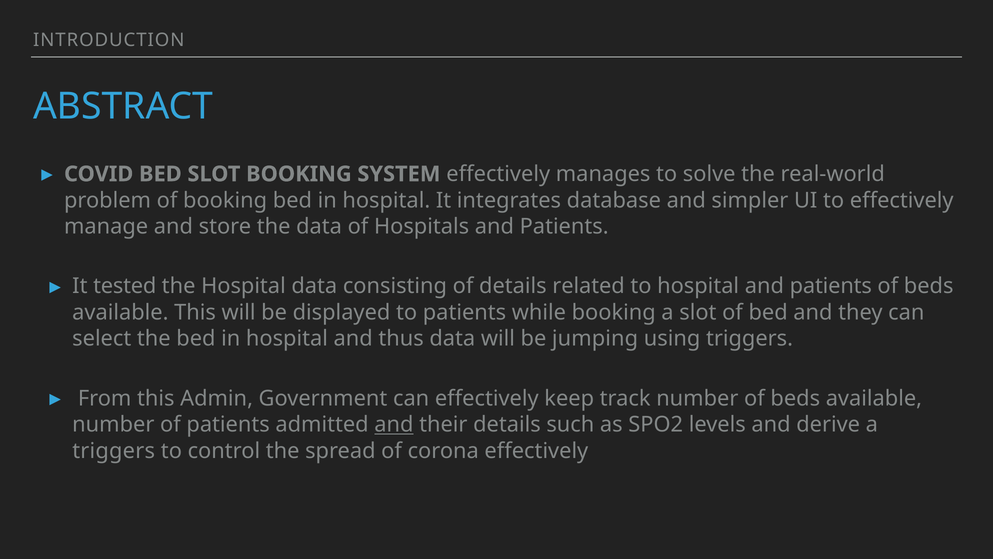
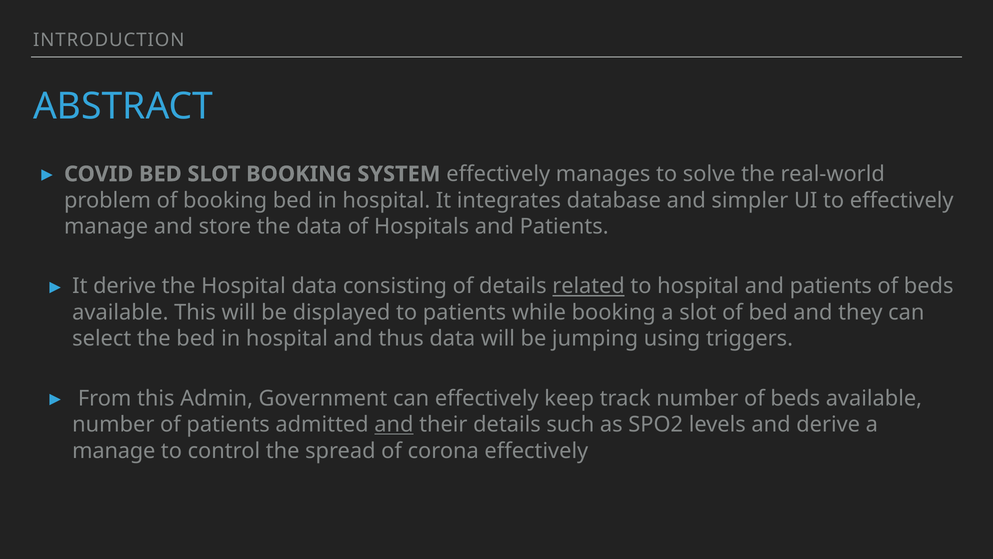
It tested: tested -> derive
related underline: none -> present
triggers at (114, 451): triggers -> manage
